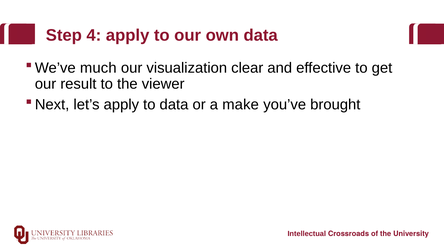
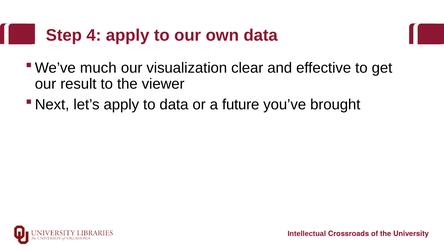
make: make -> future
